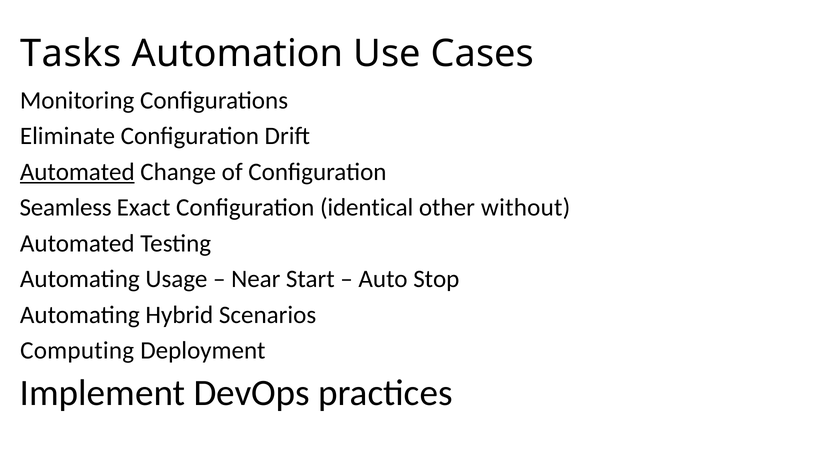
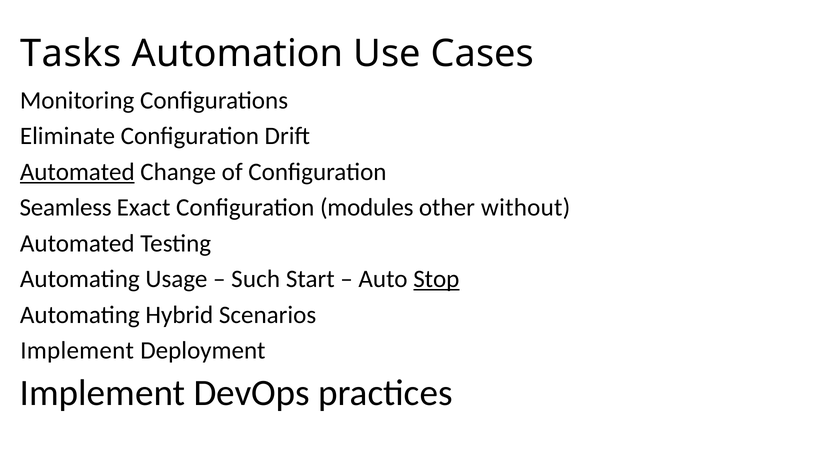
identical: identical -> modules
Near: Near -> Such
Stop underline: none -> present
Computing at (77, 350): Computing -> Implement
